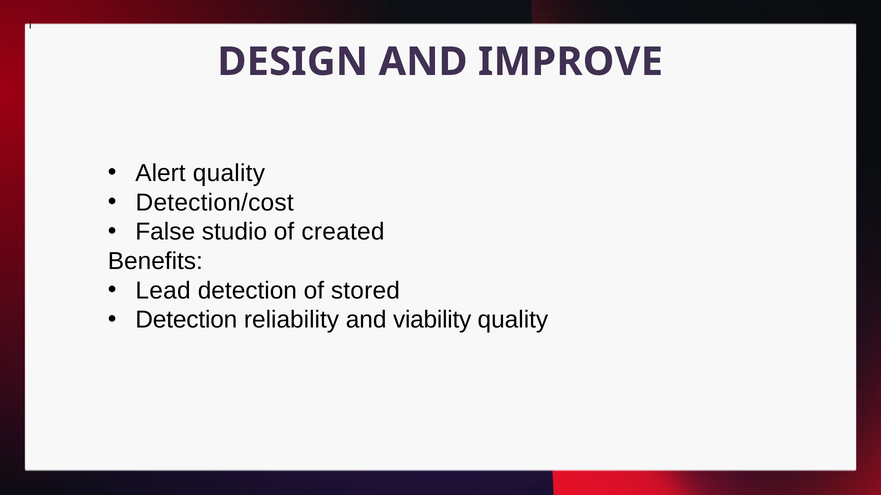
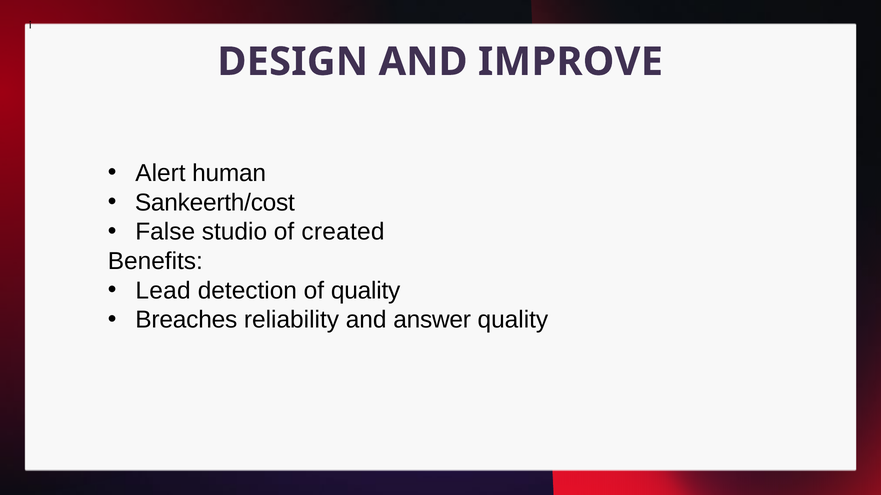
Alert quality: quality -> human
Detection/cost: Detection/cost -> Sankeerth/cost
of stored: stored -> quality
Detection at (186, 320): Detection -> Breaches
viability: viability -> answer
